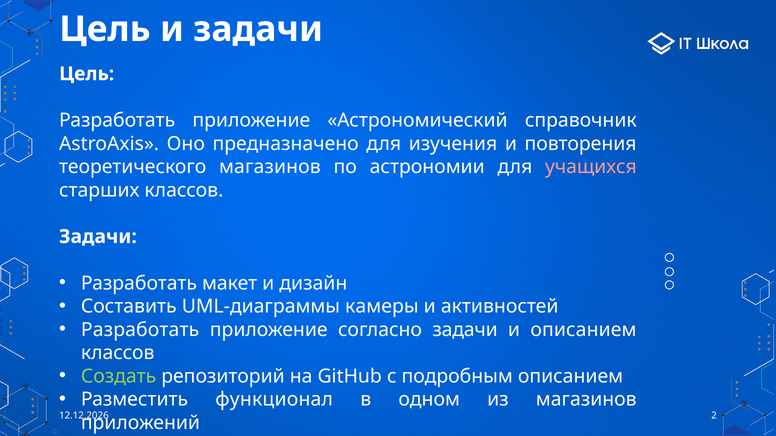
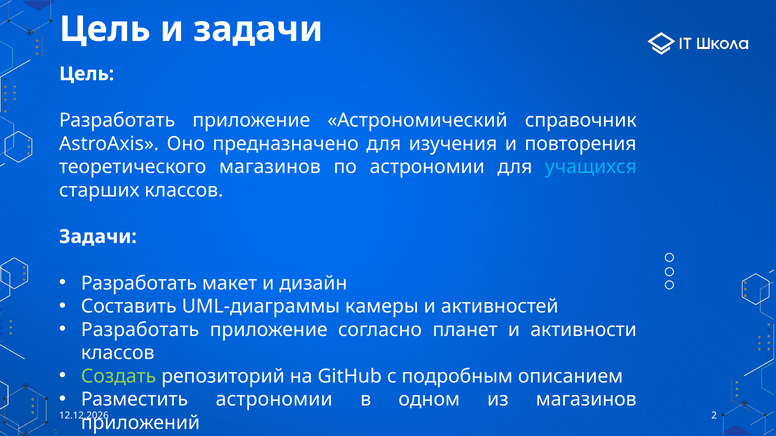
учащихся colour: pink -> light blue
согласно задачи: задачи -> планет
и описанием: описанием -> активности
Разместить функционал: функционал -> астрономии
